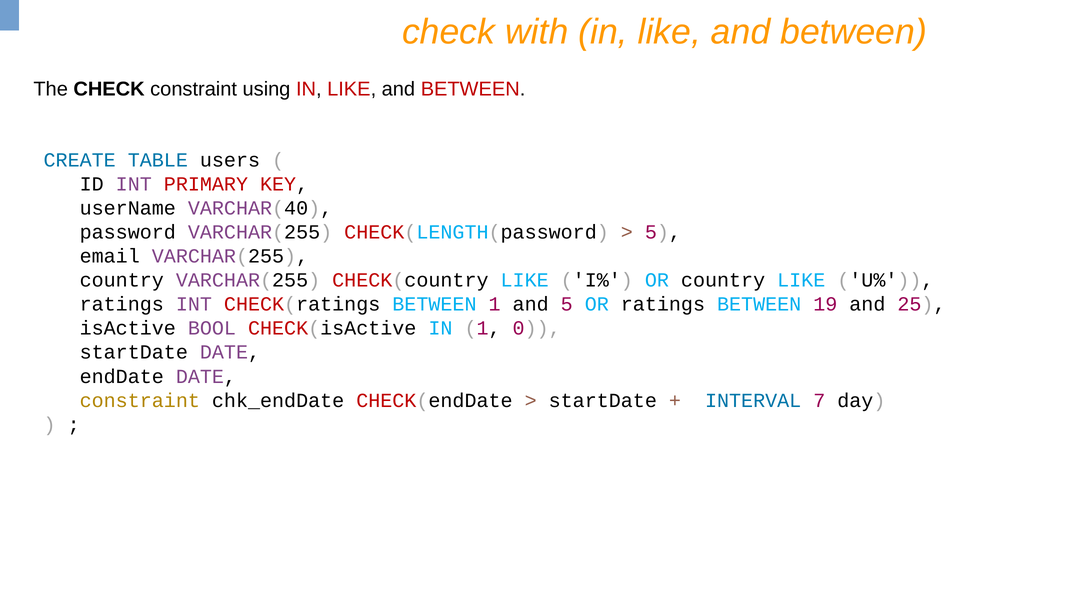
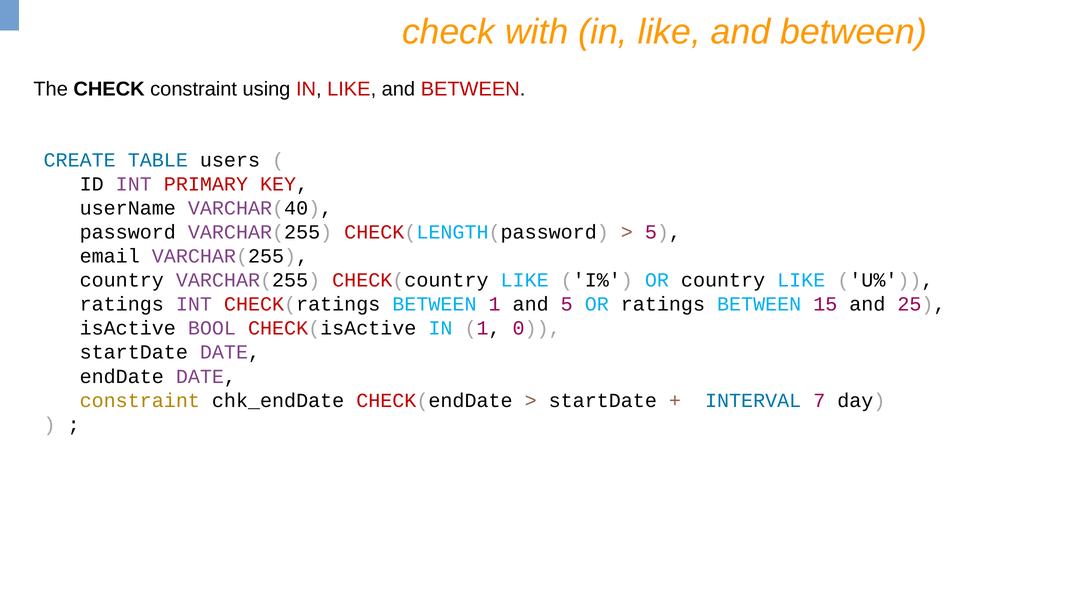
19: 19 -> 15
